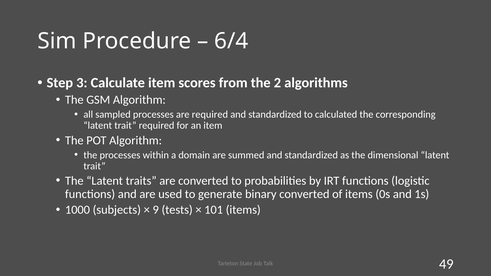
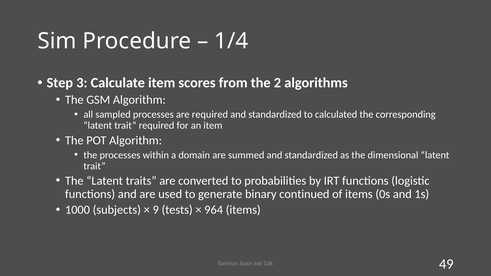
6/4: 6/4 -> 1/4
binary converted: converted -> continued
101: 101 -> 964
